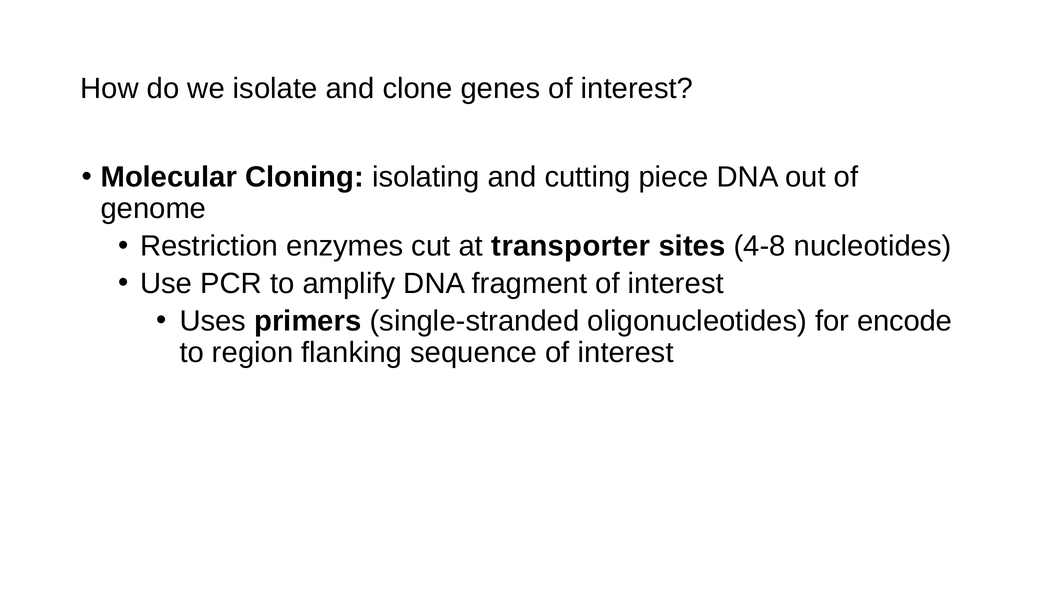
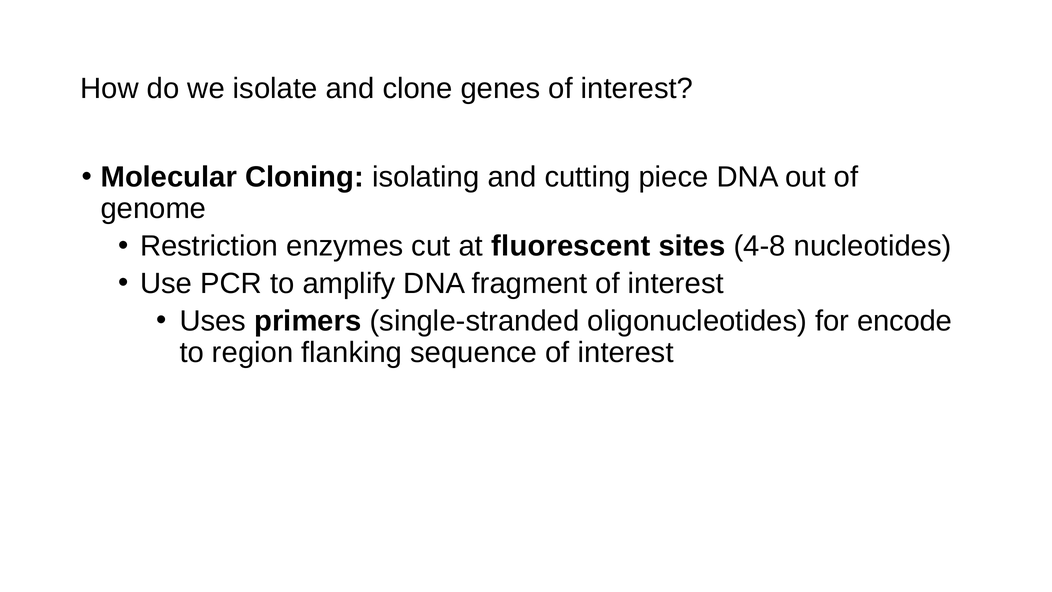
transporter: transporter -> fluorescent
